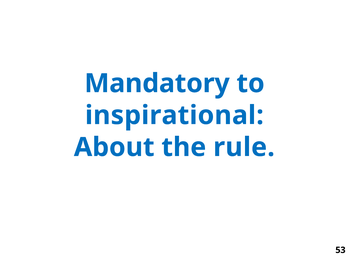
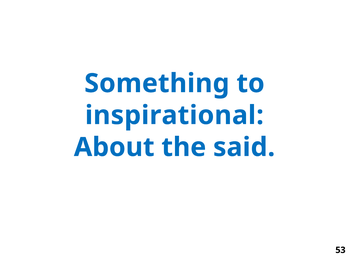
Mandatory: Mandatory -> Something
rule: rule -> said
